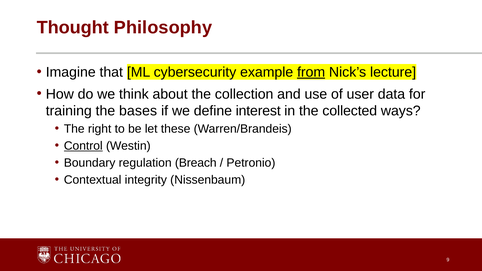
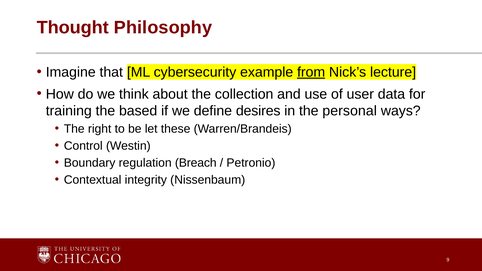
bases: bases -> based
interest: interest -> desires
collected: collected -> personal
Control underline: present -> none
